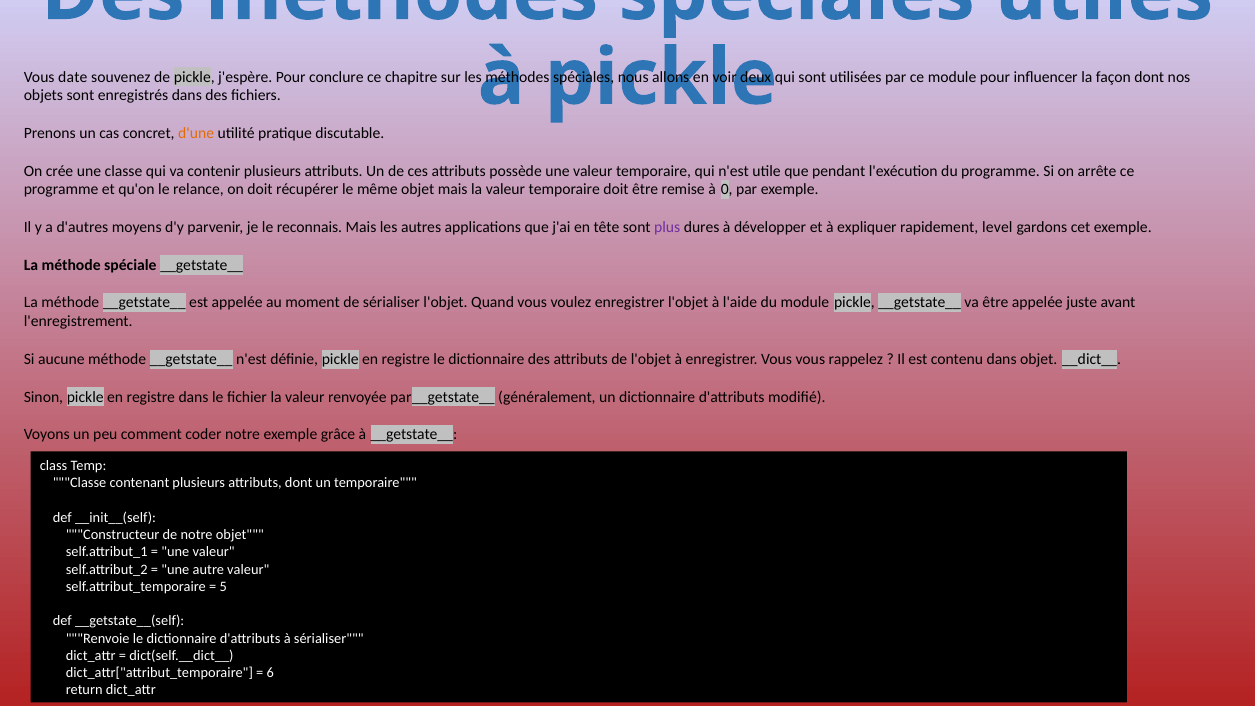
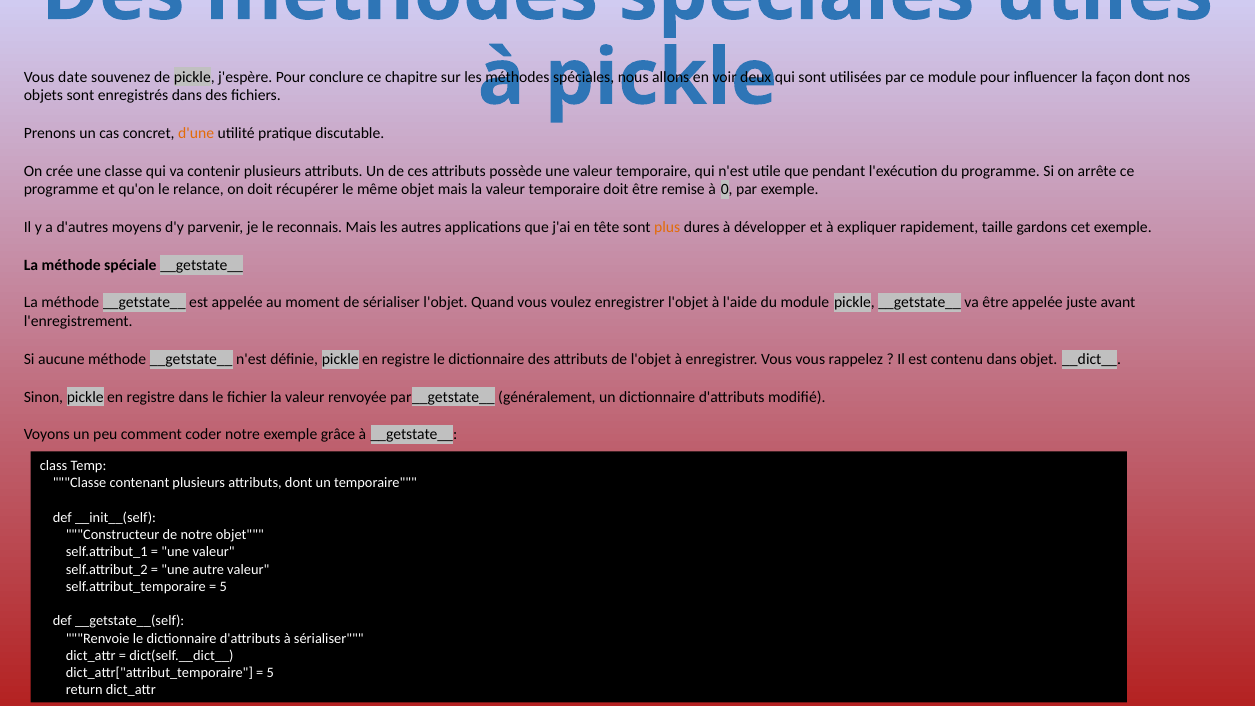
plus colour: purple -> orange
level: level -> taille
6 at (270, 673): 6 -> 5
